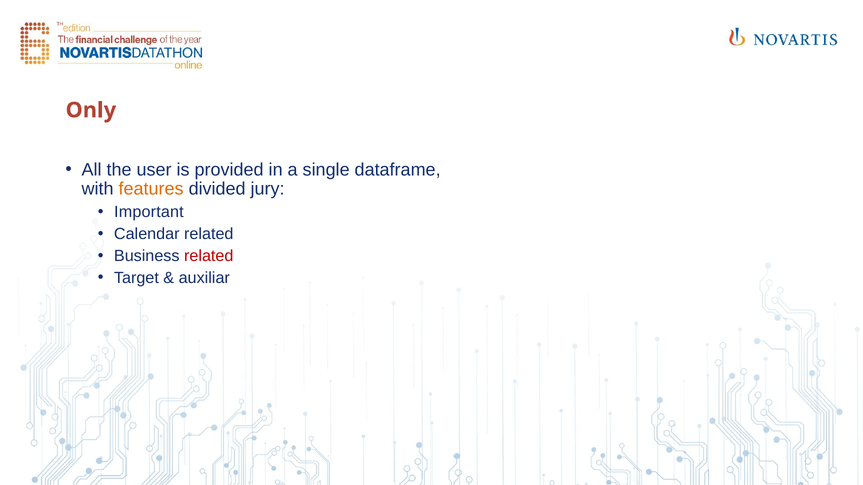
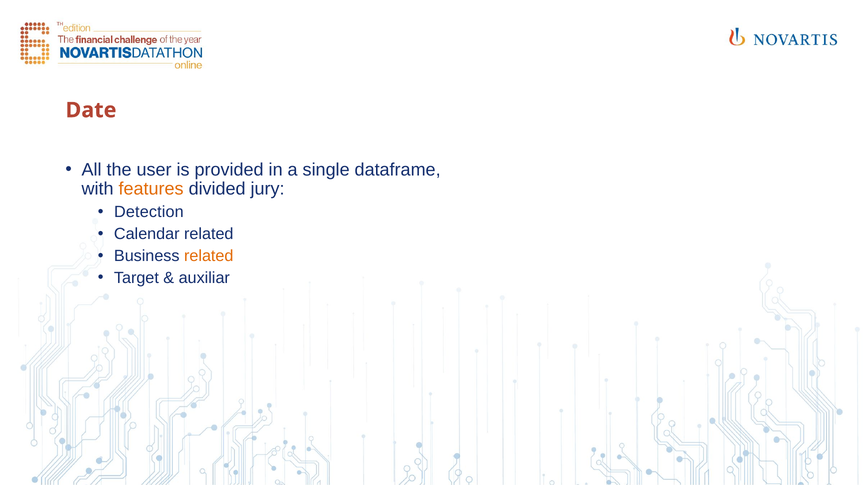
Only: Only -> Date
Important: Important -> Detection
related at (209, 256) colour: red -> orange
